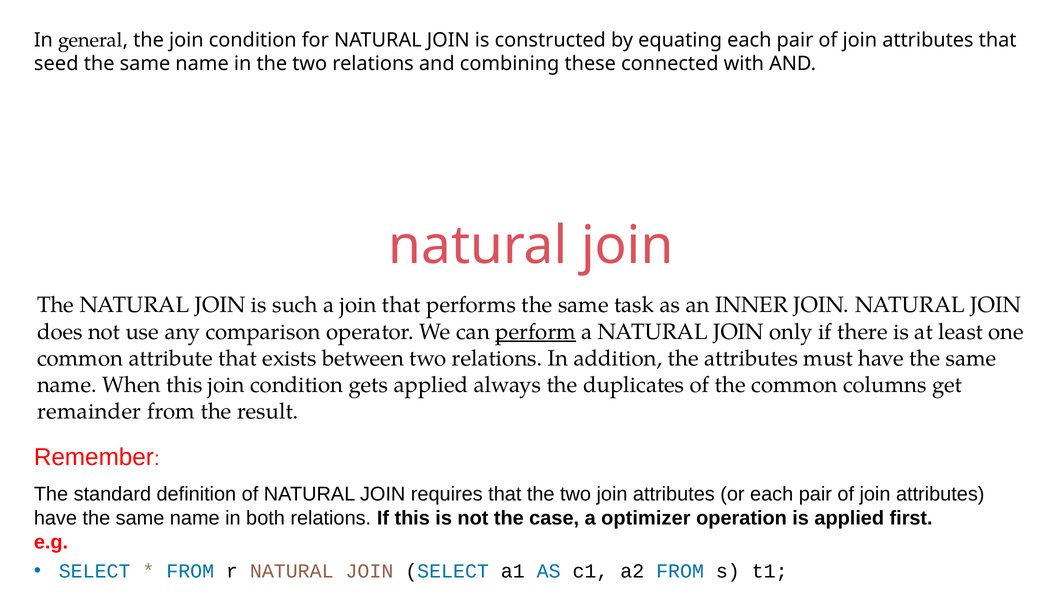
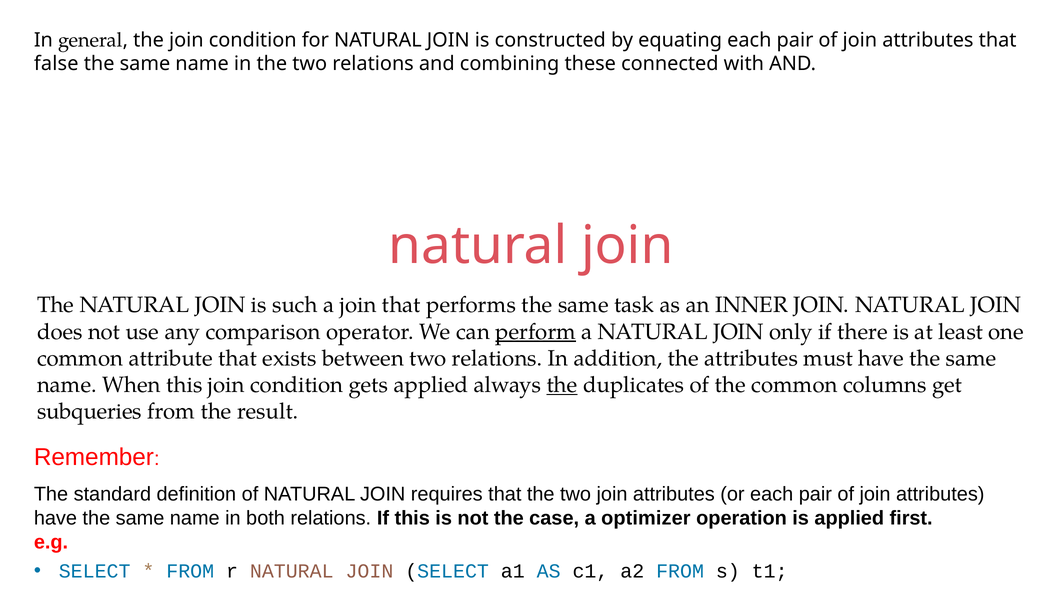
seed: seed -> false
the at (562, 384) underline: none -> present
remainder: remainder -> subqueries
